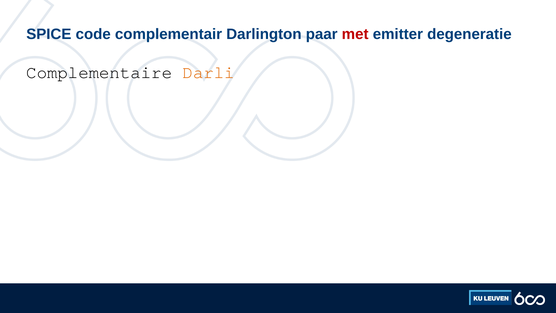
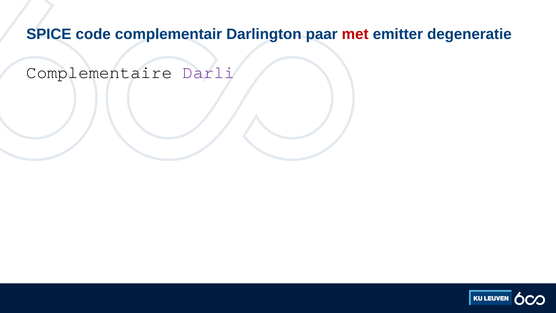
Darli colour: orange -> purple
